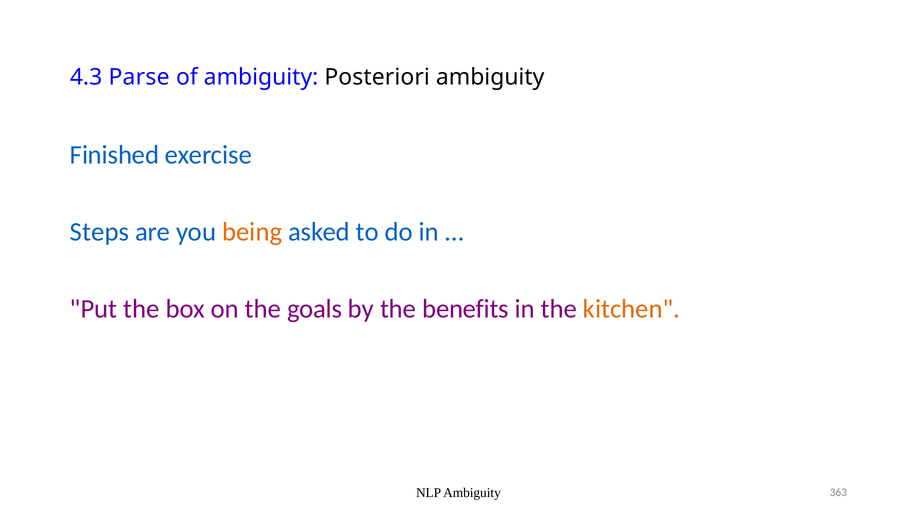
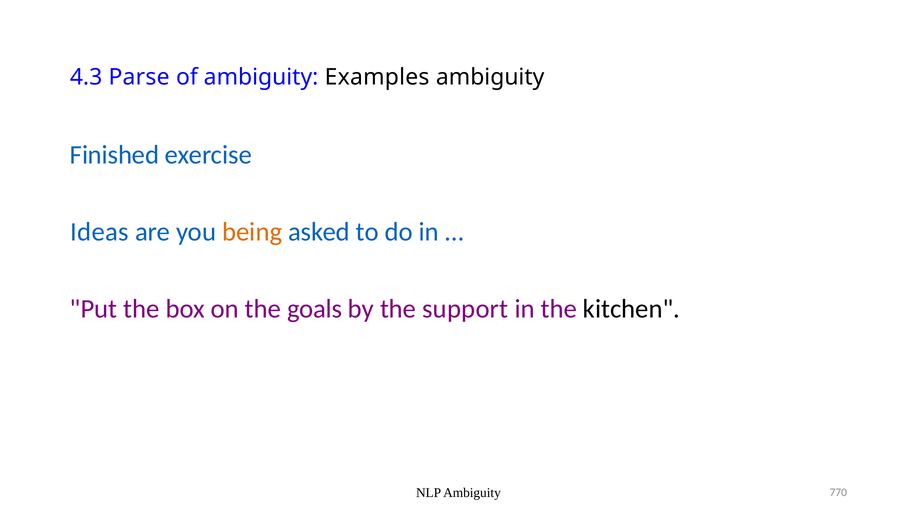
Posteriori: Posteriori -> Examples
Steps: Steps -> Ideas
benefits: benefits -> support
kitchen colour: orange -> black
363: 363 -> 770
